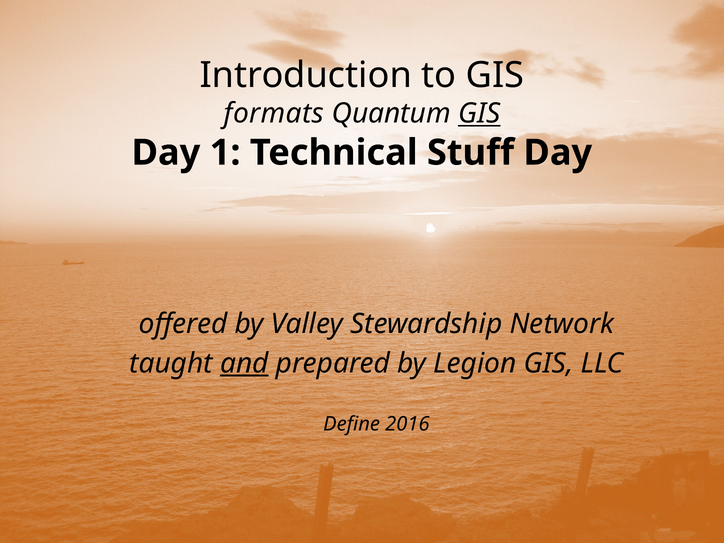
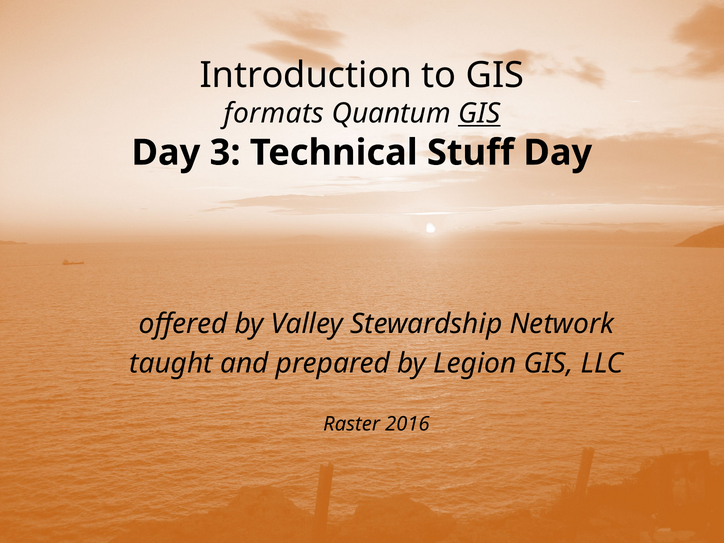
1: 1 -> 3
and underline: present -> none
Define: Define -> Raster
